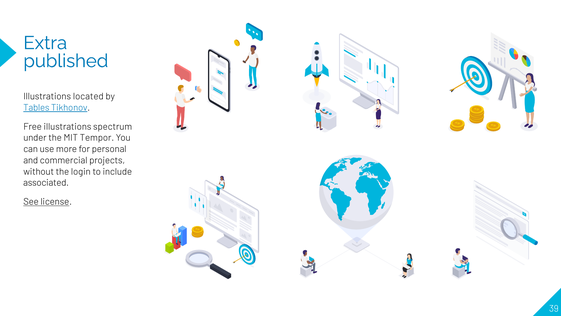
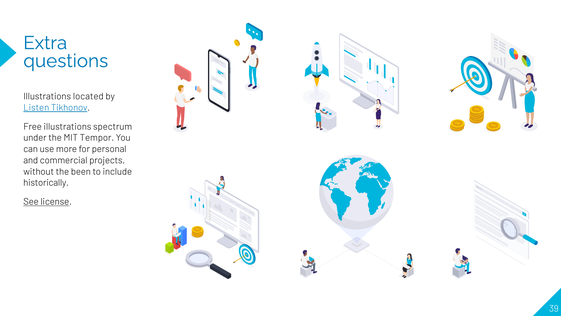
published: published -> questions
Tables: Tables -> Listen
login: login -> been
associated: associated -> historically
